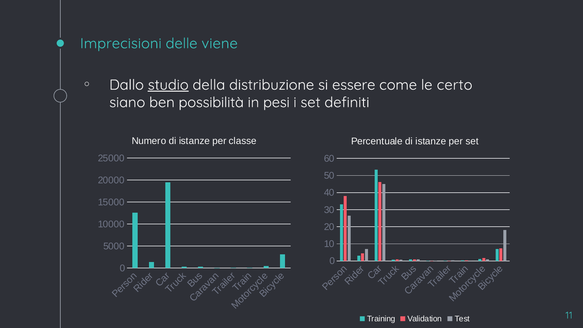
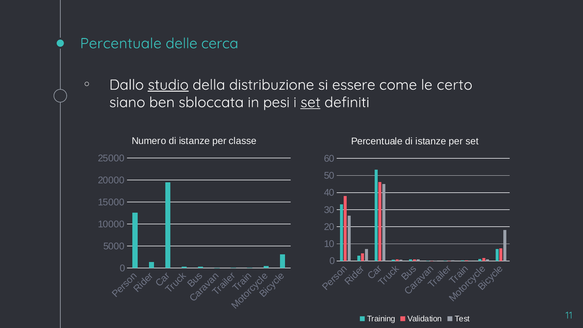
Imprecisioni at (121, 43): Imprecisioni -> Percentuale
viene: viene -> cerca
possibilità: possibilità -> sbloccata
set at (310, 102) underline: none -> present
